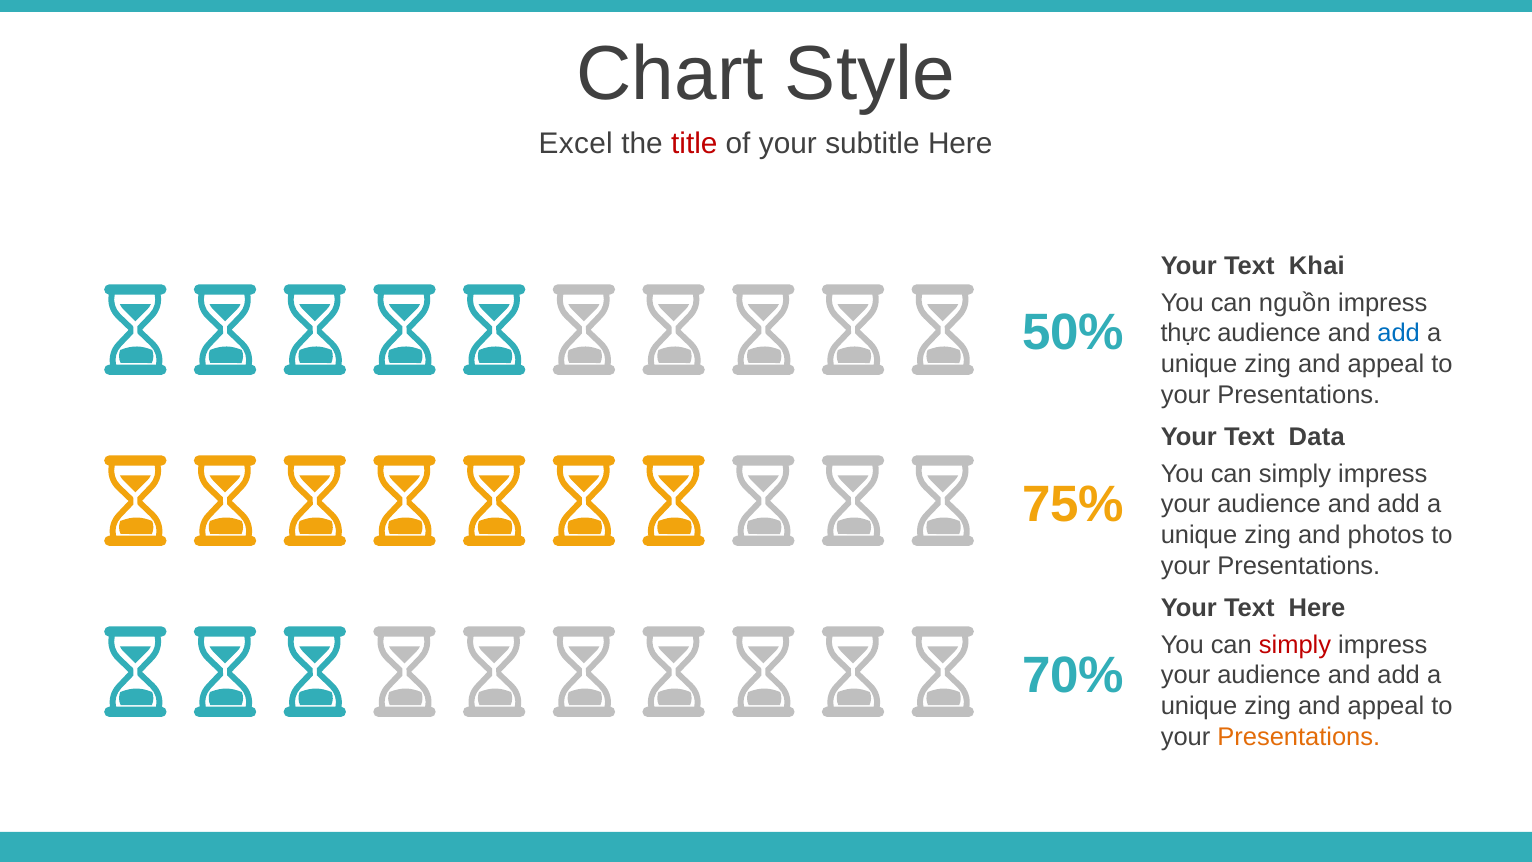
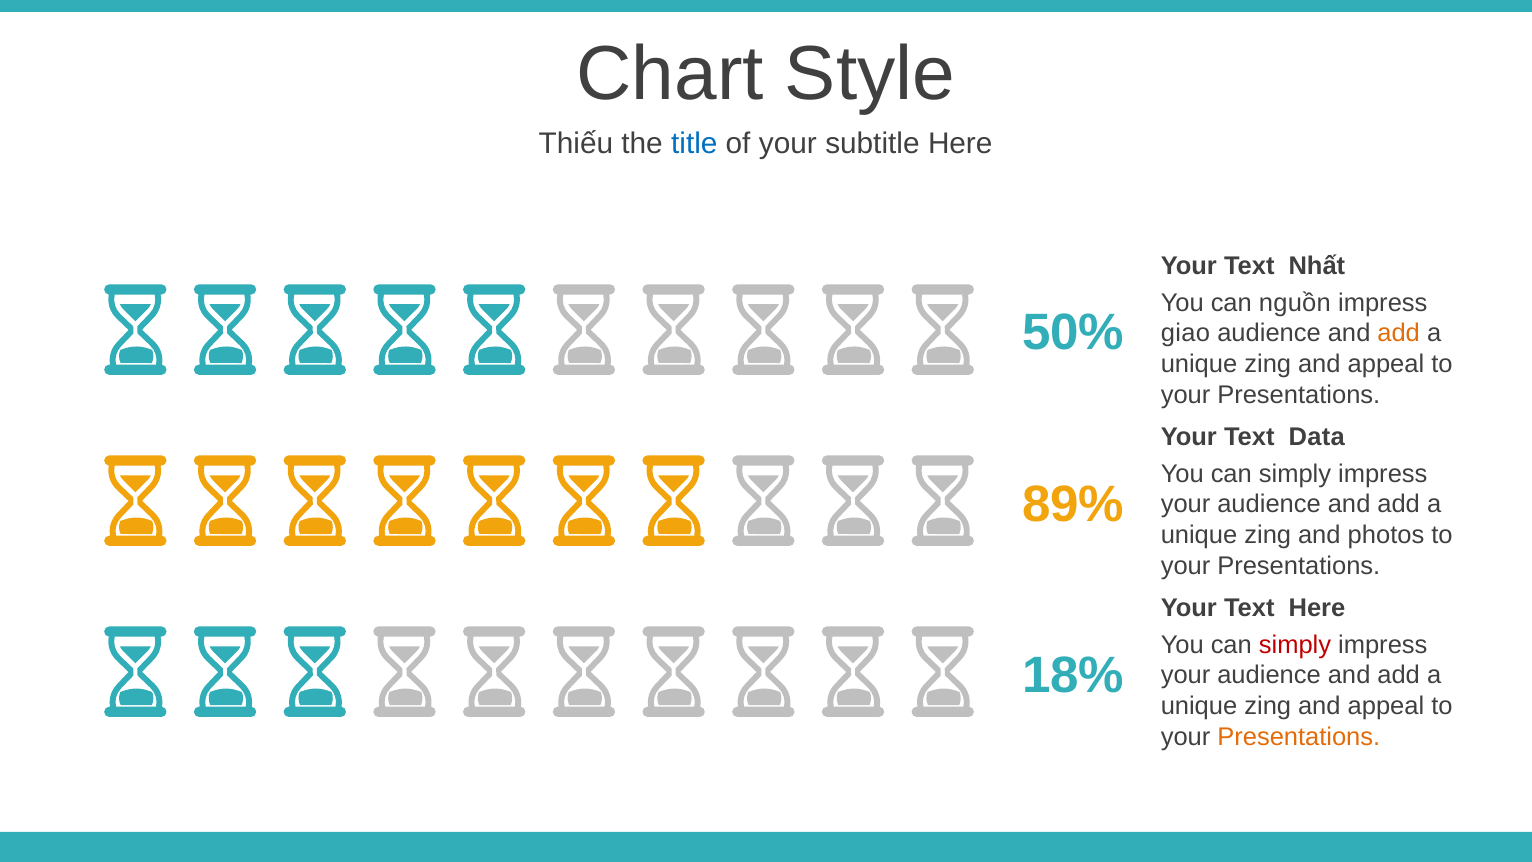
Excel: Excel -> Thiếu
title colour: red -> blue
Khai: Khai -> Nhất
thực: thực -> giao
add at (1399, 333) colour: blue -> orange
75%: 75% -> 89%
70%: 70% -> 18%
